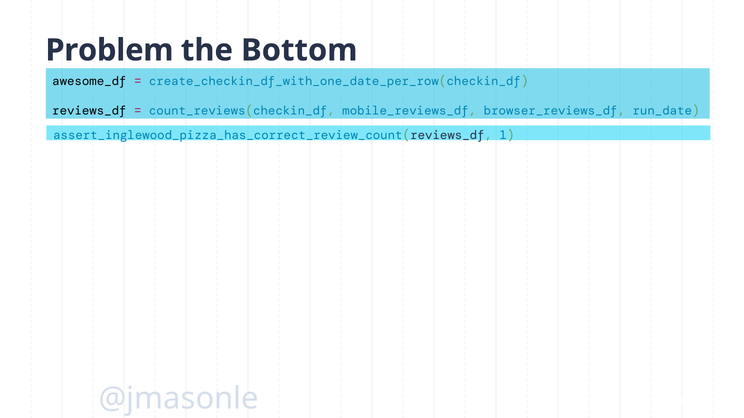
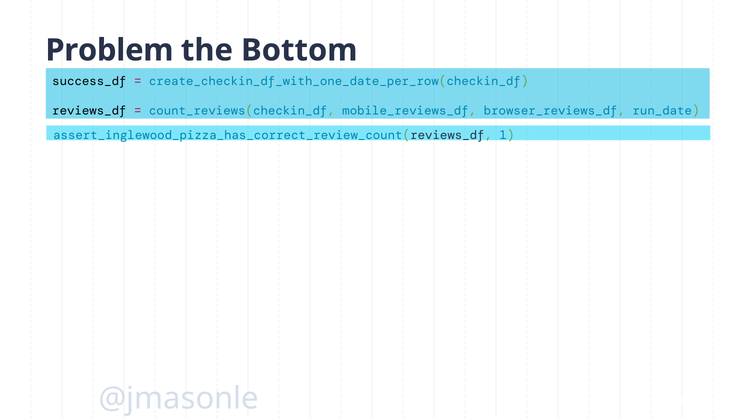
awesome_df: awesome_df -> success_df
